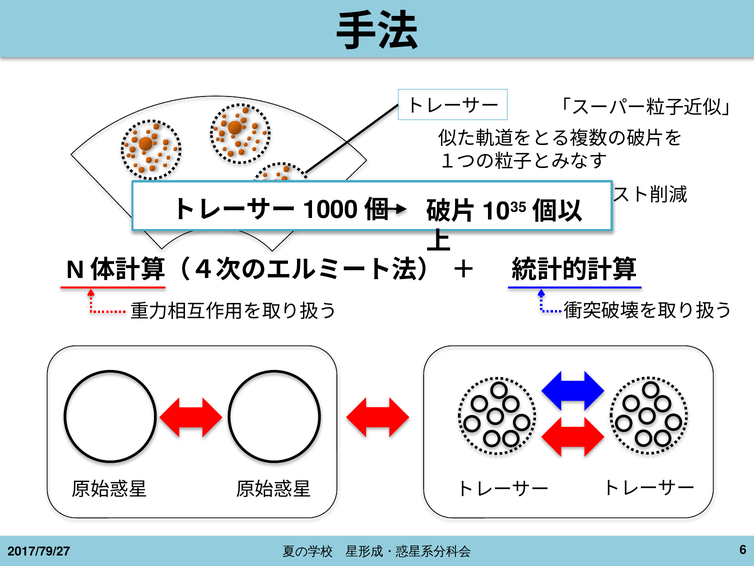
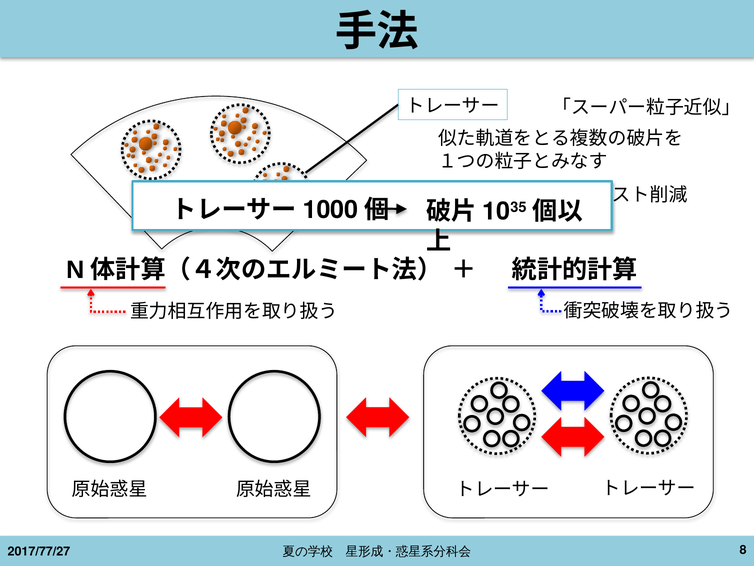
6: 6 -> 8
2017/79/27: 2017/79/27 -> 2017/77/27
